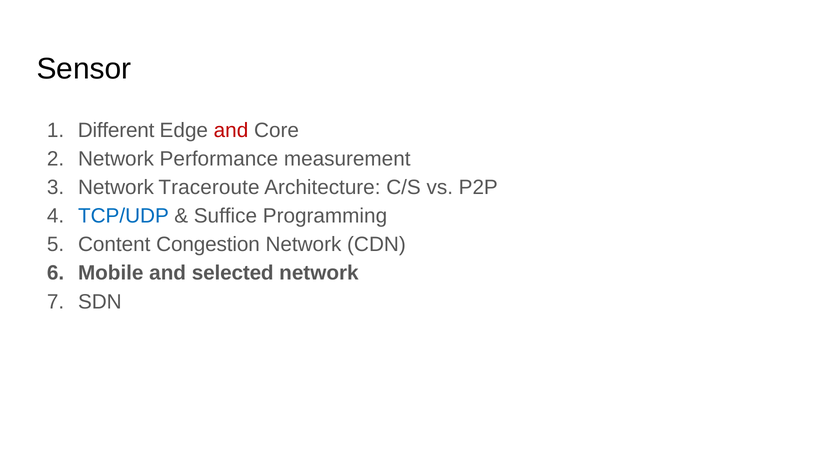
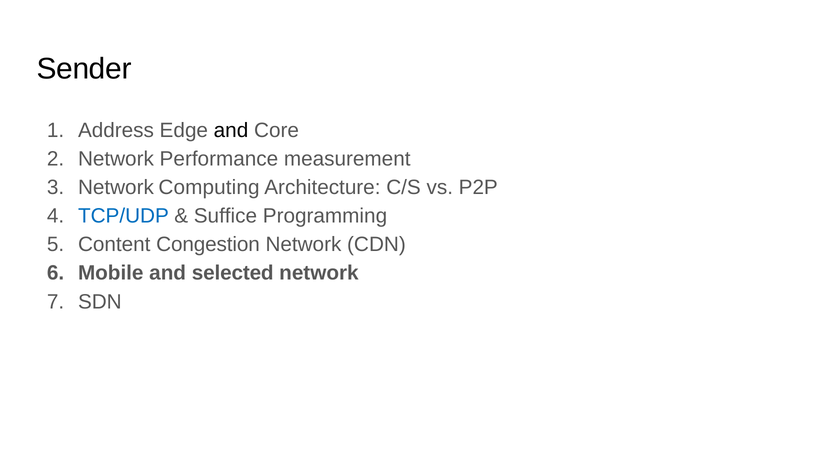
Sensor: Sensor -> Sender
Different: Different -> Address
and at (231, 130) colour: red -> black
Traceroute: Traceroute -> Computing
